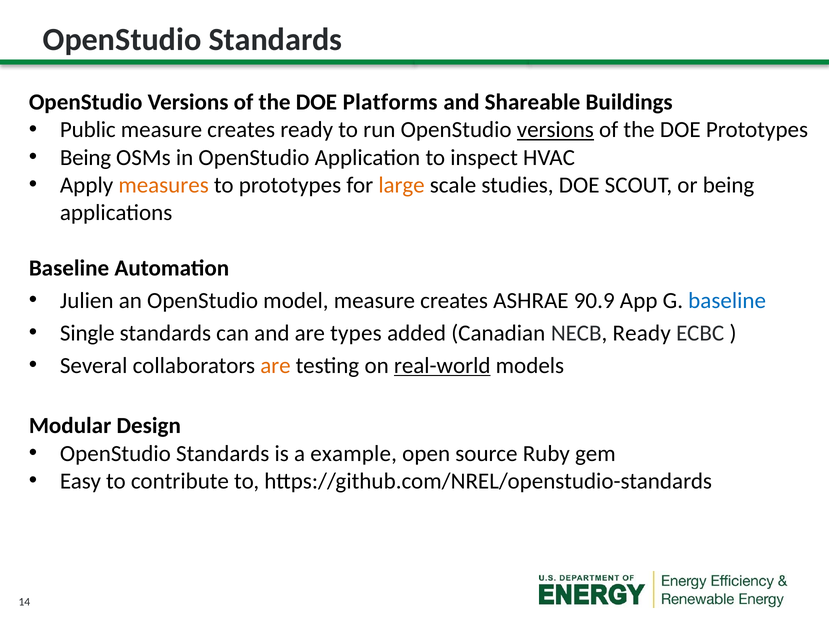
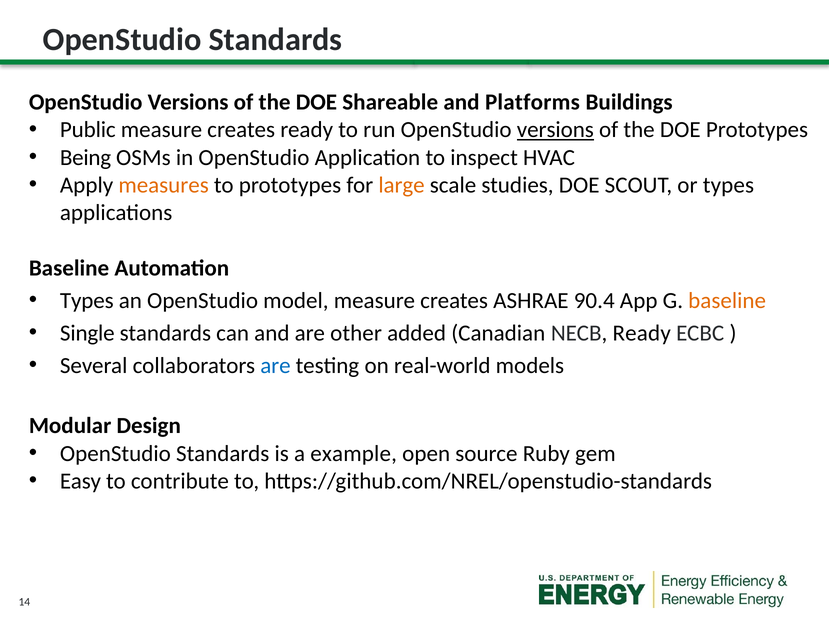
Platforms: Platforms -> Shareable
Shareable: Shareable -> Platforms
or being: being -> types
Julien at (87, 301): Julien -> Types
90.9: 90.9 -> 90.4
baseline at (727, 301) colour: blue -> orange
types: types -> other
are at (275, 366) colour: orange -> blue
real-world underline: present -> none
